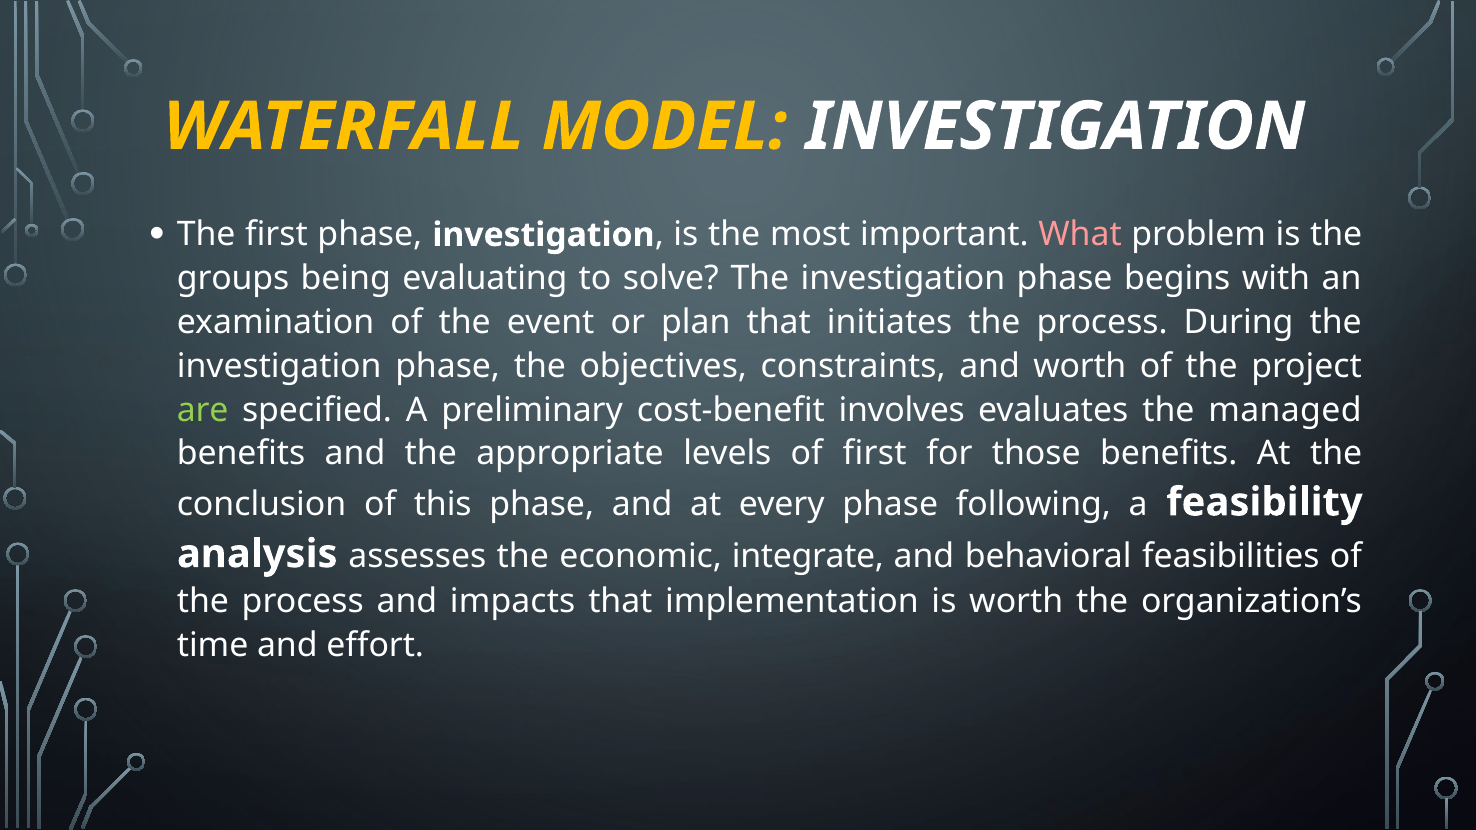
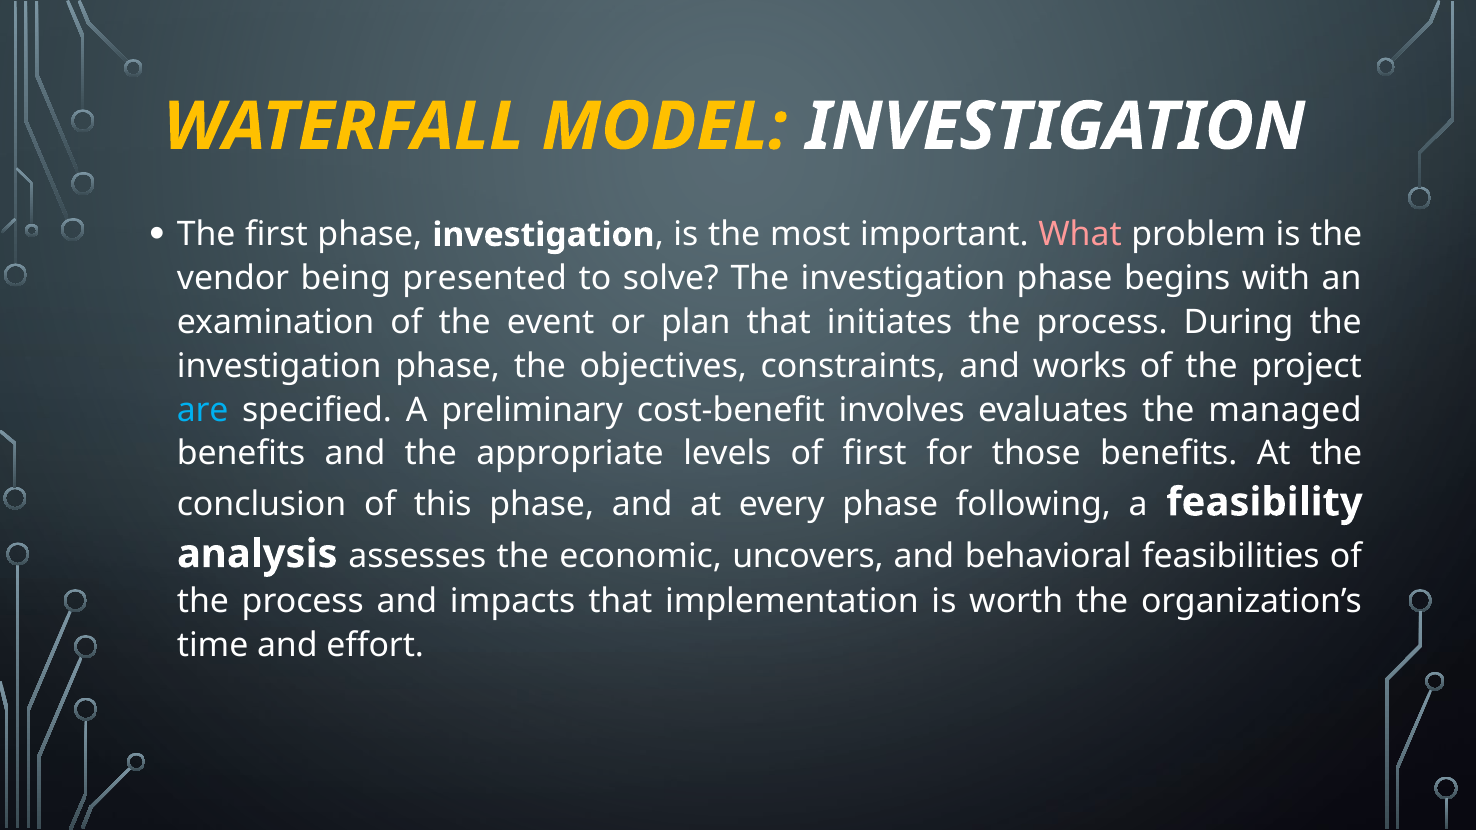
groups: groups -> vendor
evaluating: evaluating -> presented
and worth: worth -> works
are colour: light green -> light blue
integrate: integrate -> uncovers
